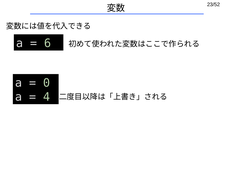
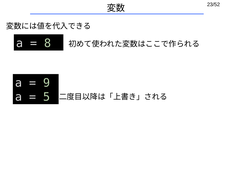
6: 6 -> 8
0: 0 -> 9
4: 4 -> 5
